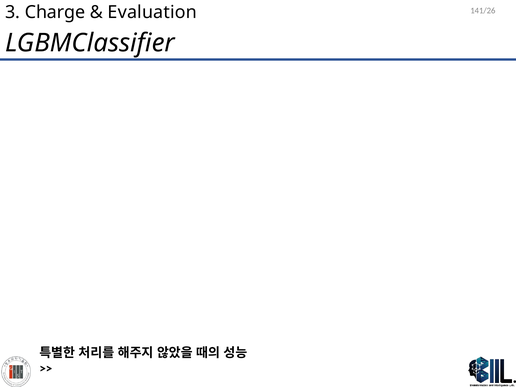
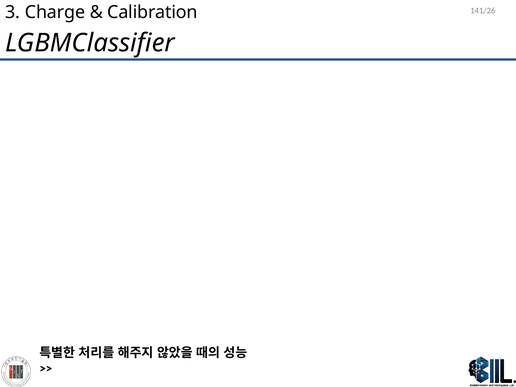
Evaluation: Evaluation -> Calibration
